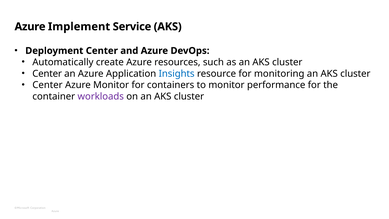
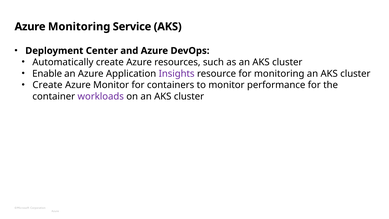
Azure Implement: Implement -> Monitoring
Center at (47, 74): Center -> Enable
Insights colour: blue -> purple
Center at (48, 85): Center -> Create
